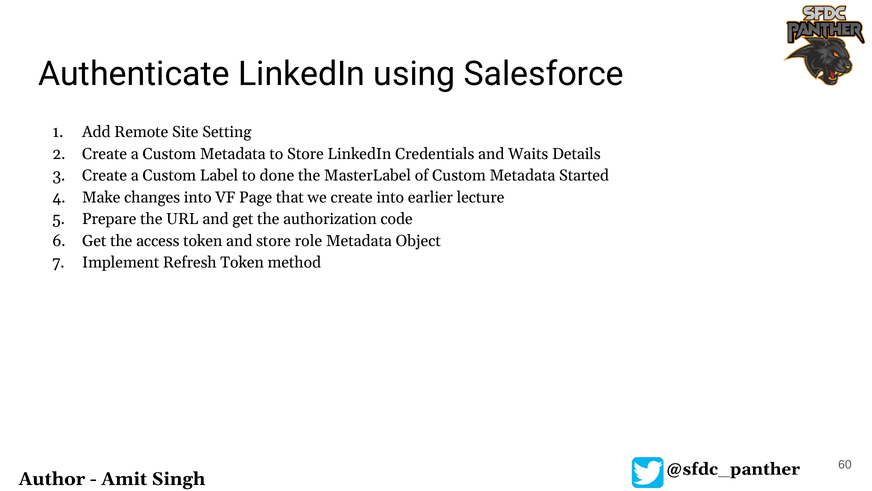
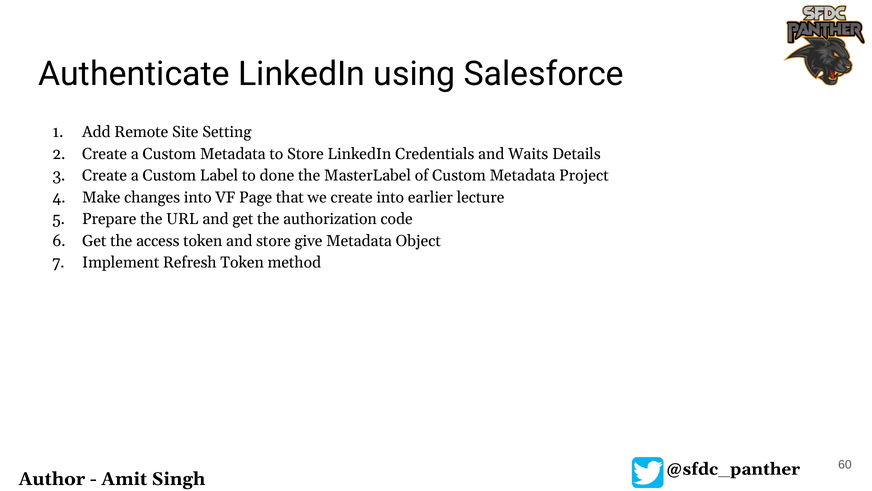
Started: Started -> Project
role: role -> give
